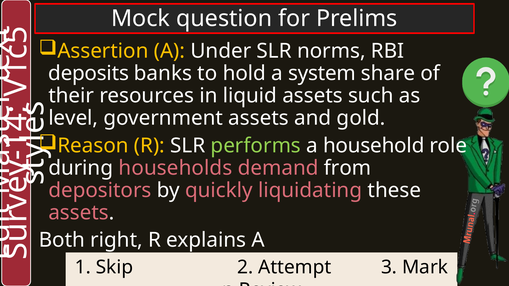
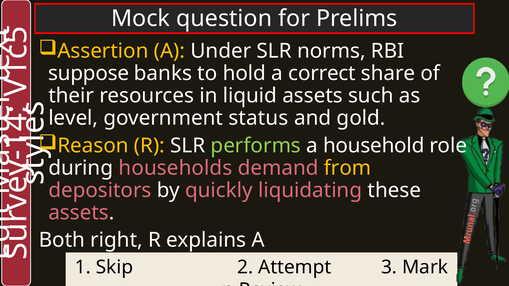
deposits: deposits -> suppose
system: system -> correct
government assets: assets -> status
from colour: white -> yellow
